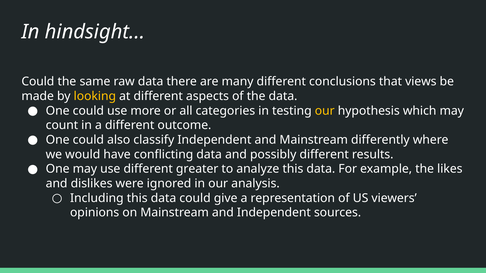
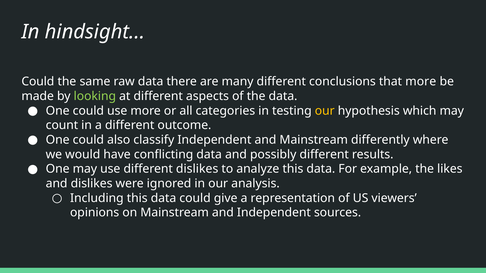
that views: views -> more
looking colour: yellow -> light green
different greater: greater -> dislikes
